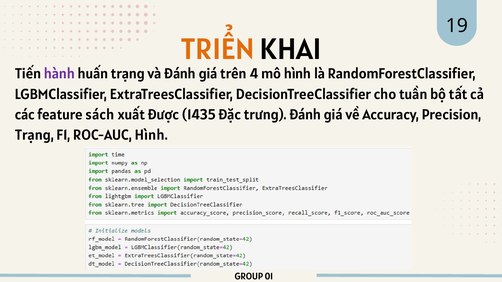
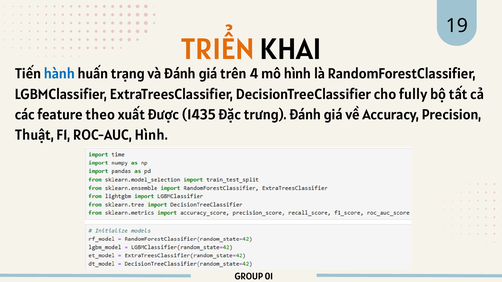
hành colour: purple -> blue
tuần: tuần -> fully
sách: sách -> theo
Trạng at (34, 135): Trạng -> Thuật
